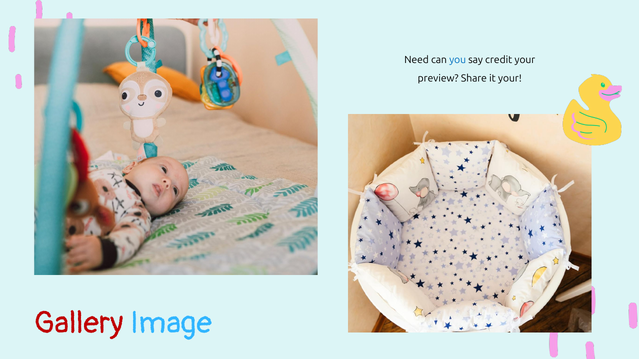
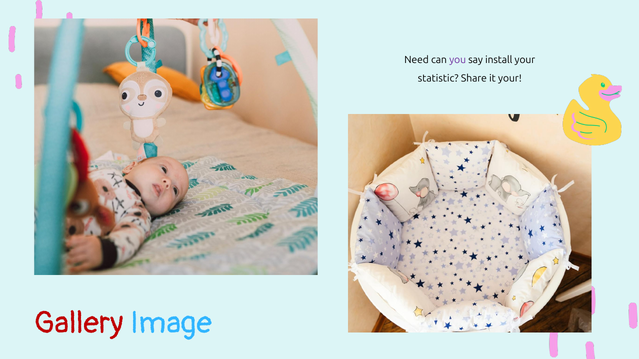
you colour: blue -> purple
credit: credit -> install
preview: preview -> statistic
